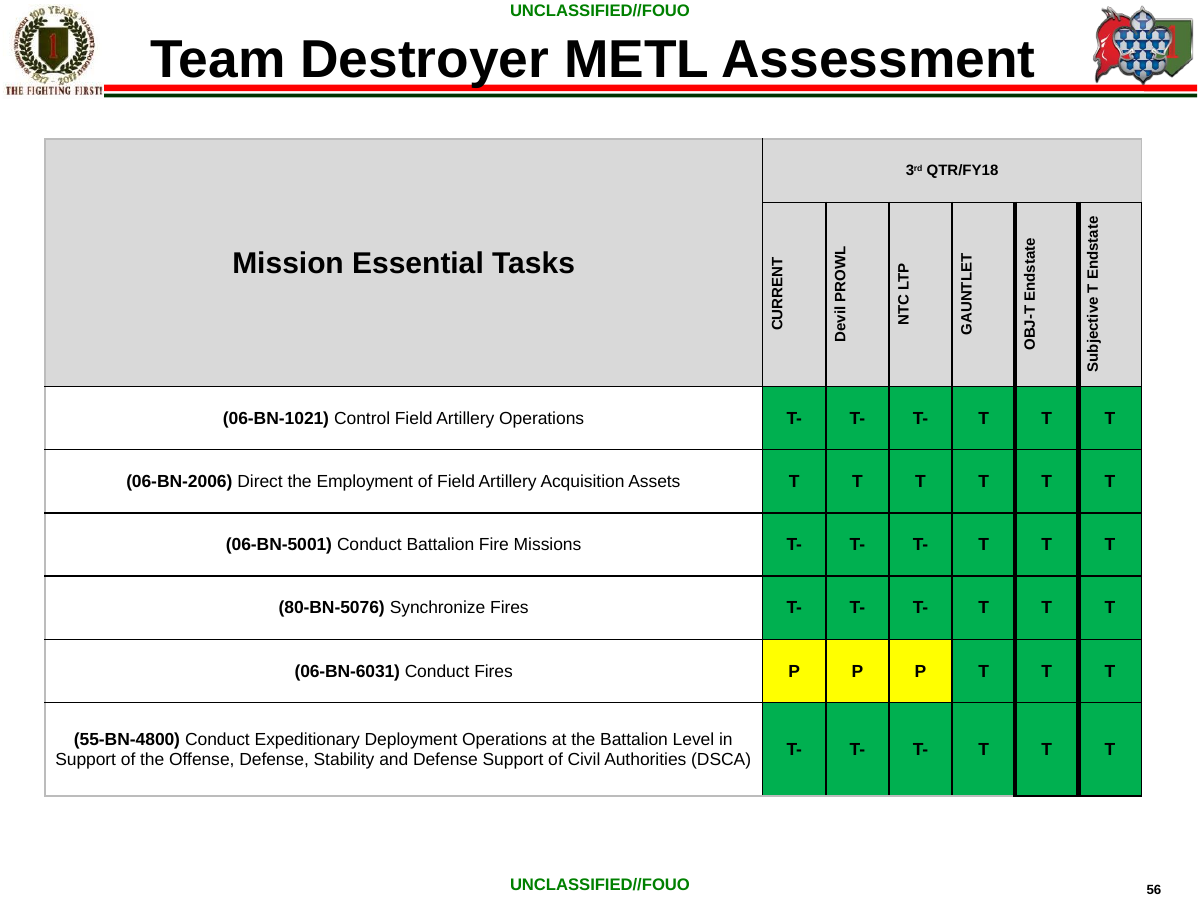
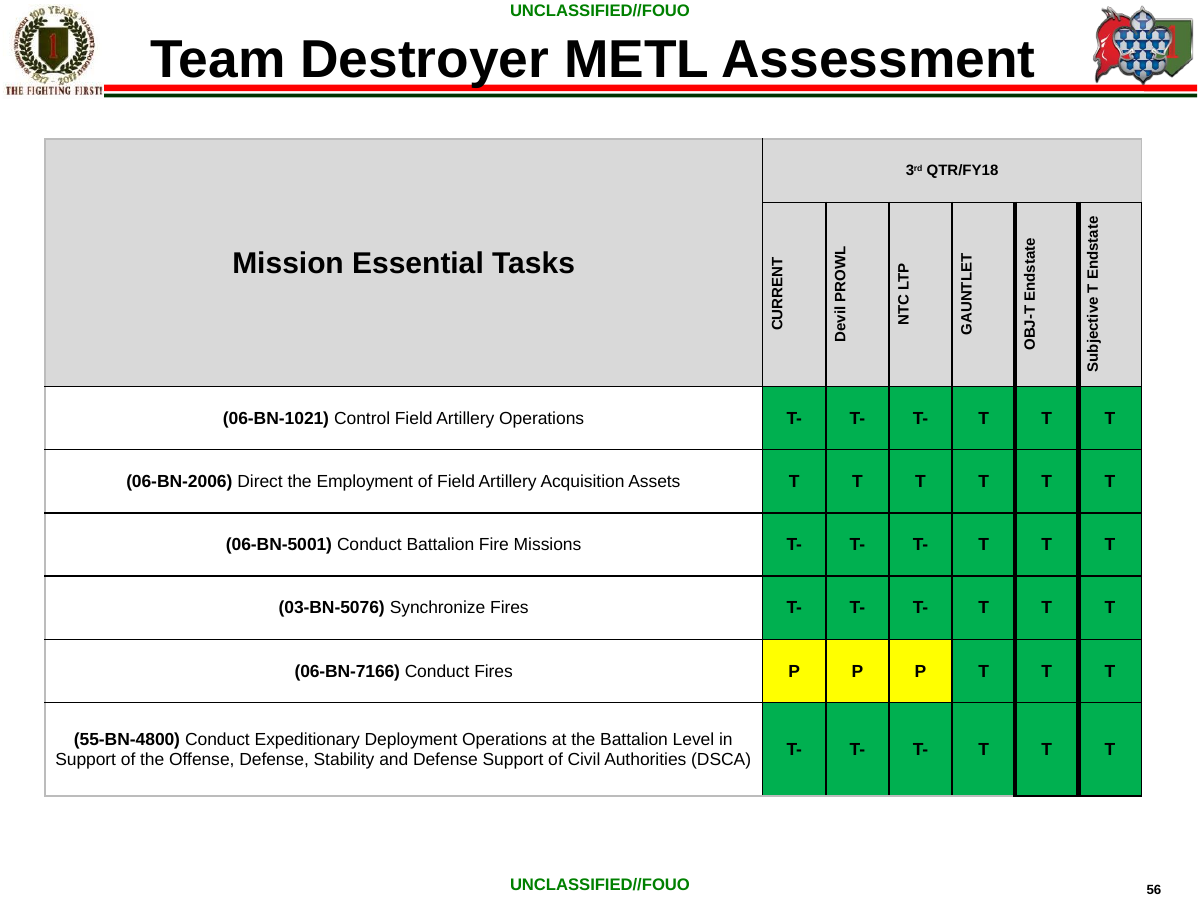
80-BN-5076: 80-BN-5076 -> 03-BN-5076
06-BN-6031: 06-BN-6031 -> 06-BN-7166
